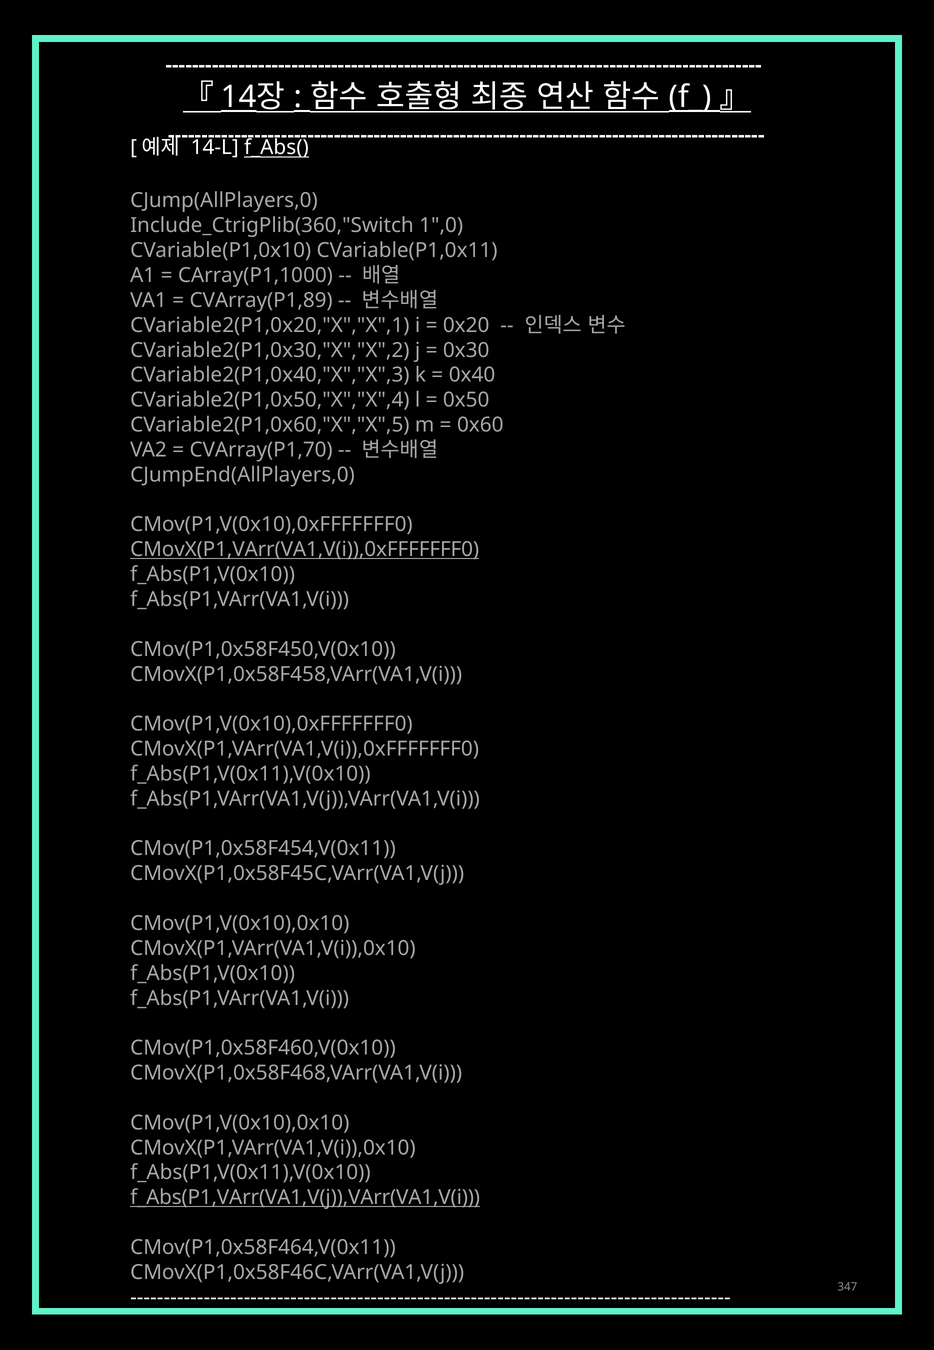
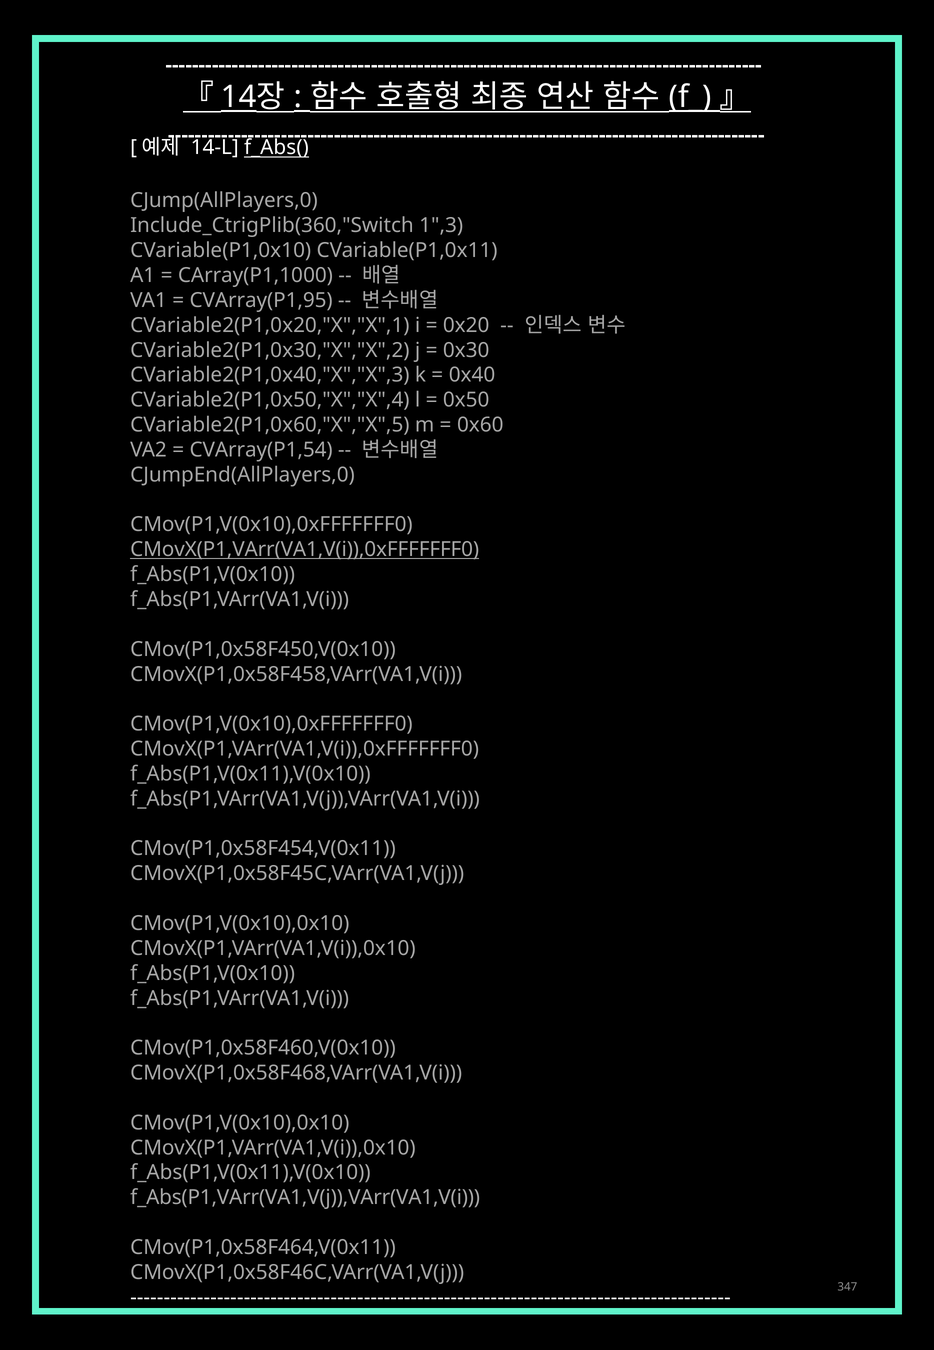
1",0: 1",0 -> 1",3
CVArray(P1,89: CVArray(P1,89 -> CVArray(P1,95
CVArray(P1,70: CVArray(P1,70 -> CVArray(P1,54
f_Abs(P1,VArr(VA1,V(j)),VArr(VA1,V(i at (305, 1197) underline: present -> none
